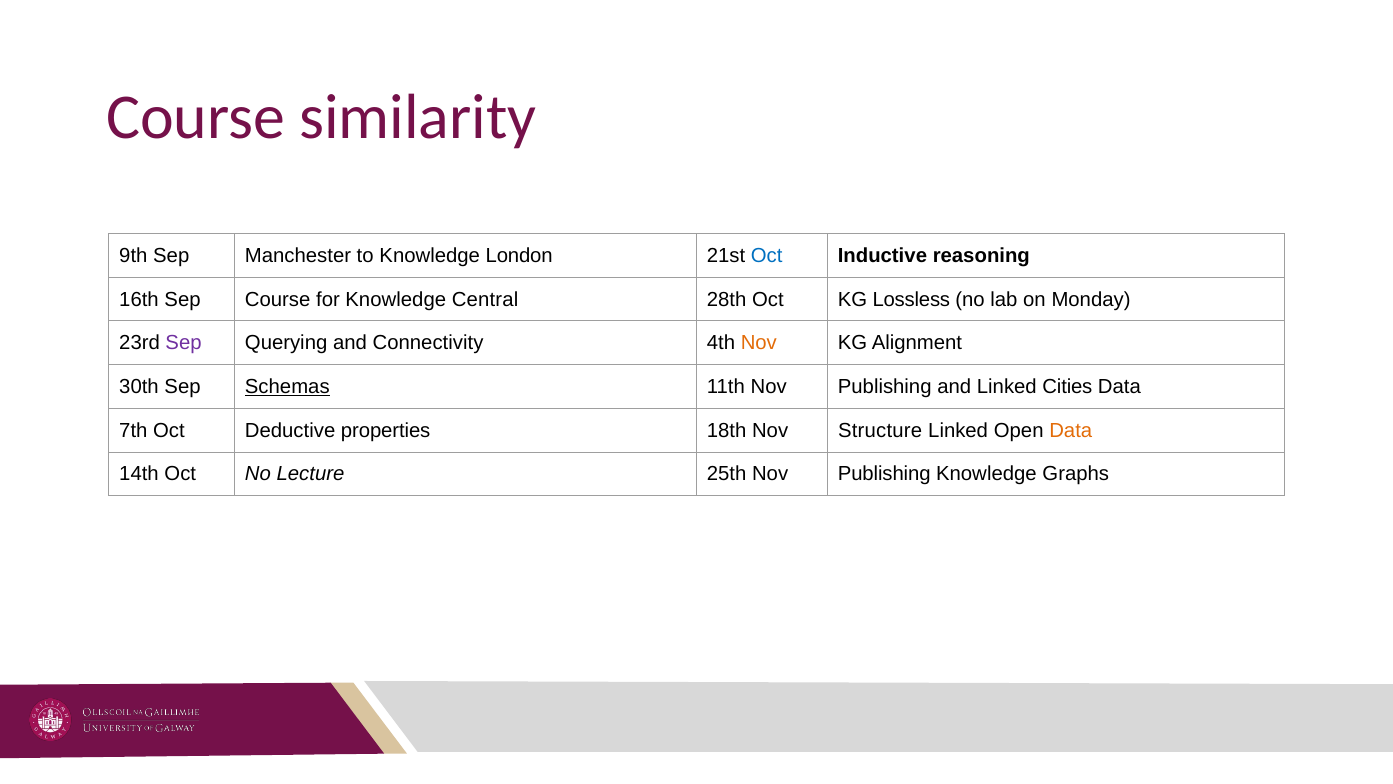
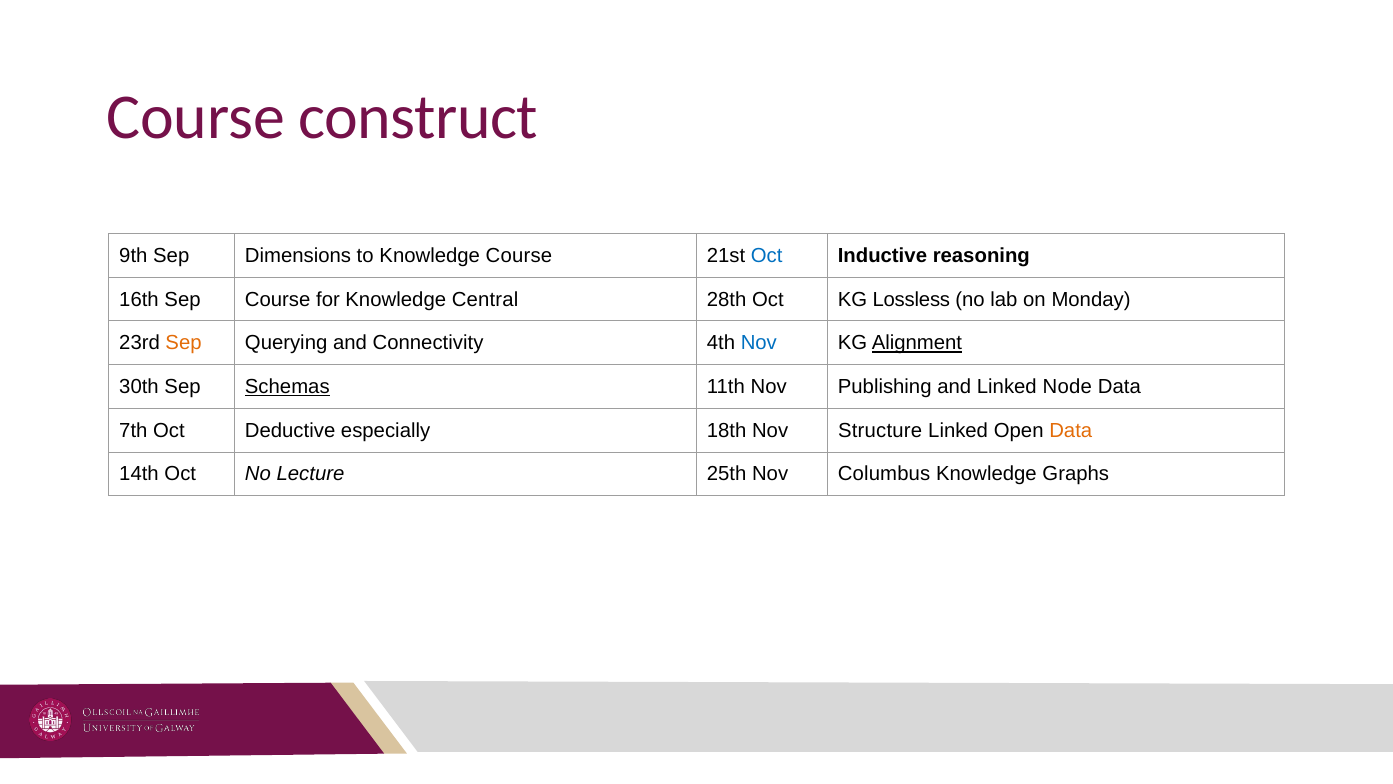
similarity: similarity -> construct
Manchester: Manchester -> Dimensions
Knowledge London: London -> Course
Sep at (184, 343) colour: purple -> orange
Nov at (759, 343) colour: orange -> blue
Alignment underline: none -> present
Cities: Cities -> Node
properties: properties -> especially
25th Nov Publishing: Publishing -> Columbus
